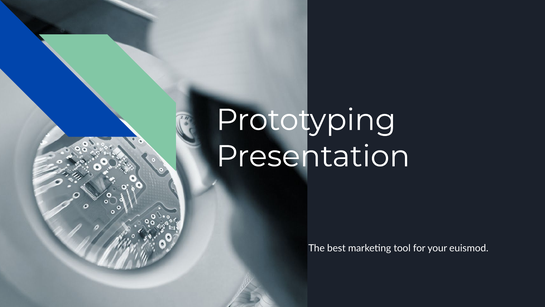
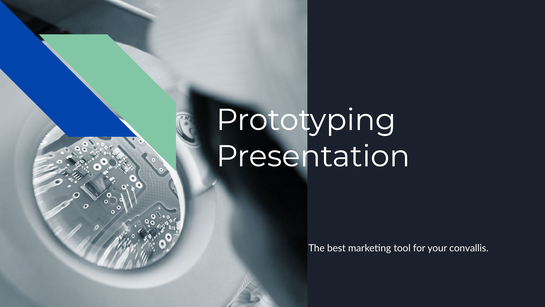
euismod: euismod -> convallis
